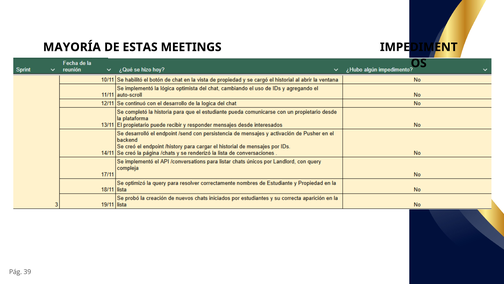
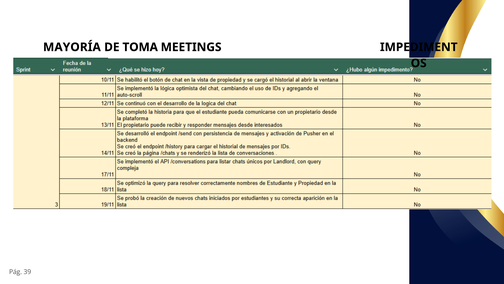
ESTAS: ESTAS -> TOMA
